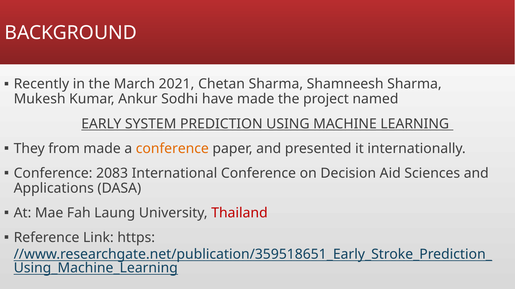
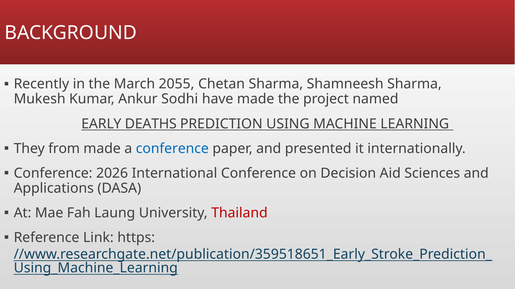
2021: 2021 -> 2055
SYSTEM: SYSTEM -> DEATHS
conference at (172, 149) colour: orange -> blue
2083: 2083 -> 2026
